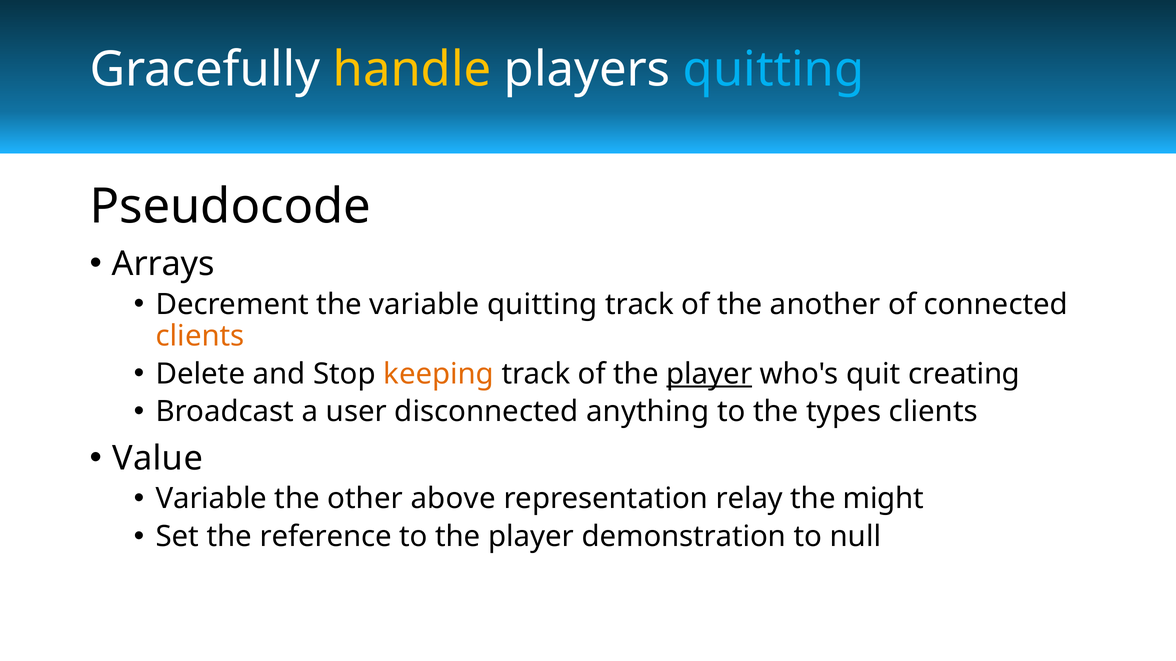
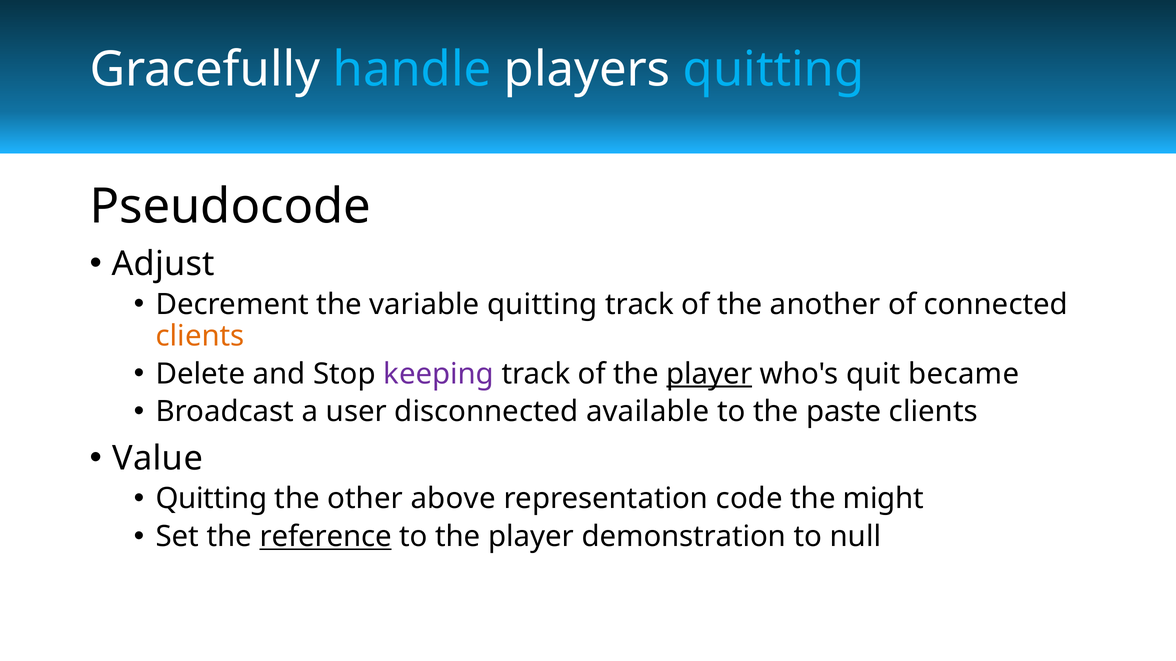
handle colour: yellow -> light blue
Arrays: Arrays -> Adjust
keeping colour: orange -> purple
creating: creating -> became
anything: anything -> available
types: types -> paste
Variable at (211, 499): Variable -> Quitting
relay: relay -> code
reference underline: none -> present
